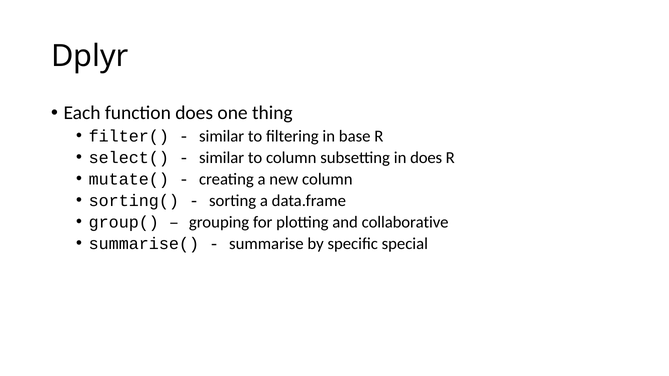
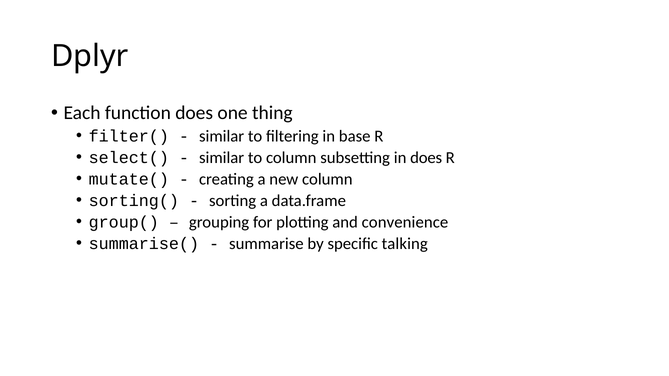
collaborative: collaborative -> convenience
special: special -> talking
